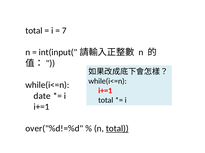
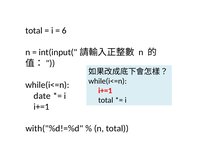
7: 7 -> 6
over("%d!=%d: over("%d!=%d -> with("%d!=%d
total at (117, 129) underline: present -> none
